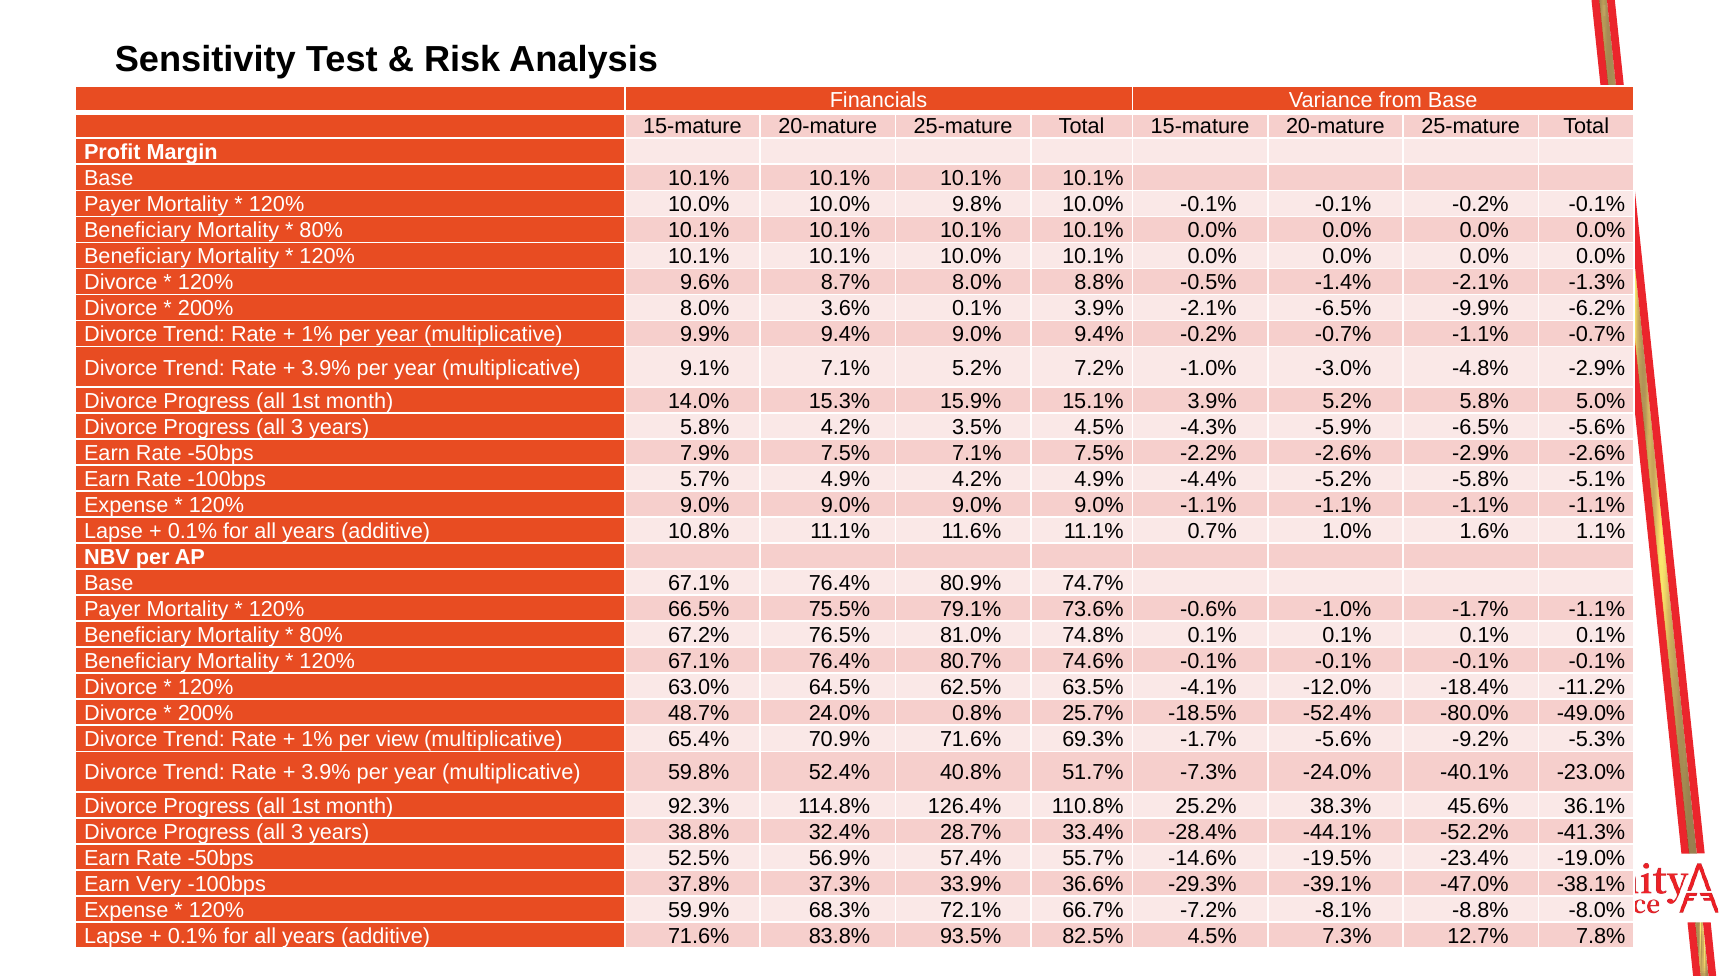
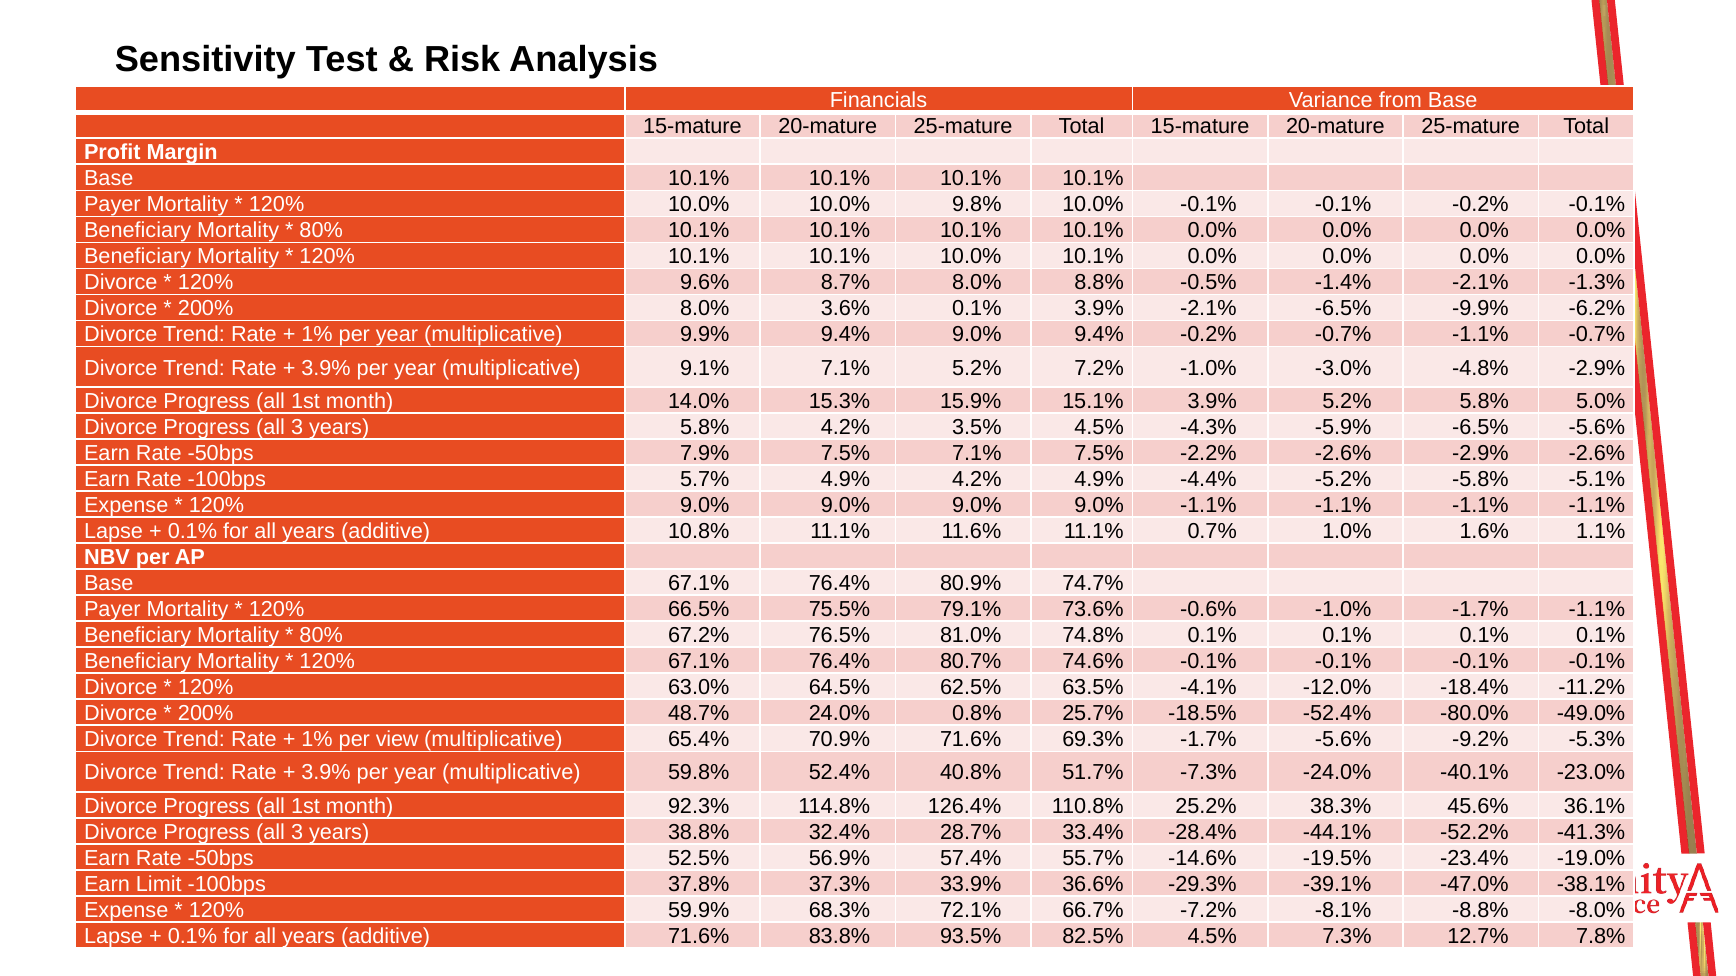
Very: Very -> Limit
